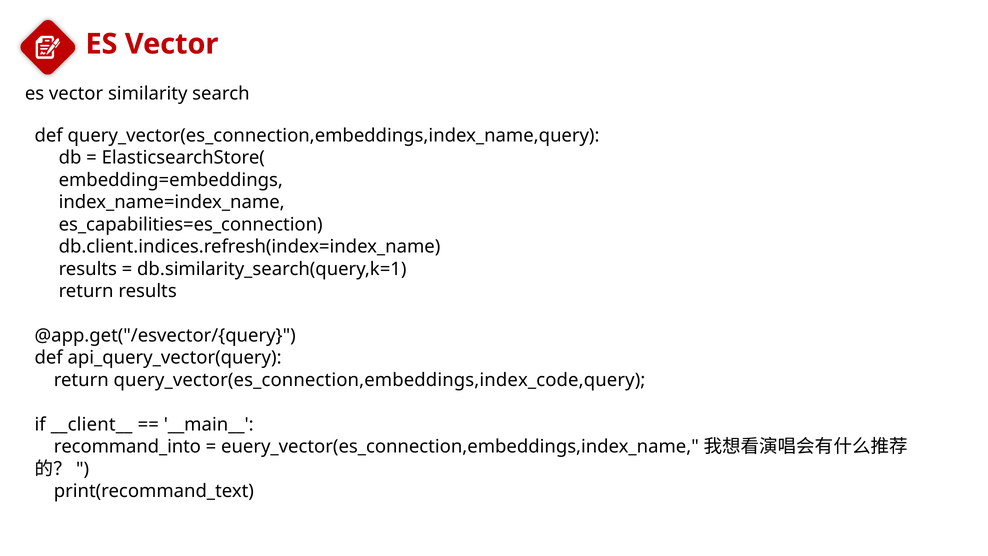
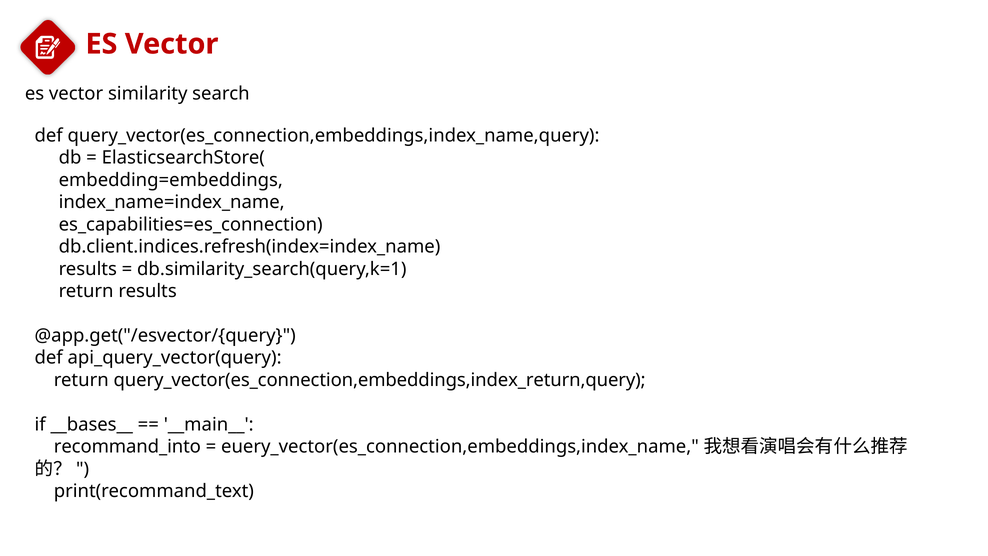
query_vector(es_connection,embeddings,index_code,query: query_vector(es_connection,embeddings,index_code,query -> query_vector(es_connection,embeddings,index_return,query
__client__: __client__ -> __bases__
